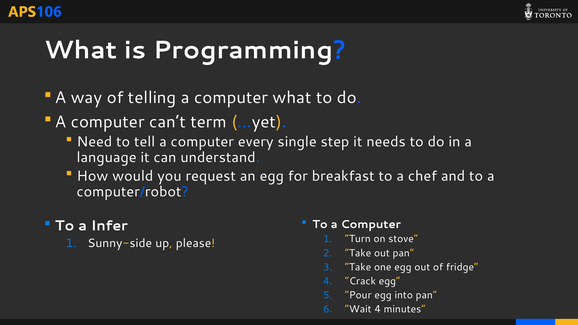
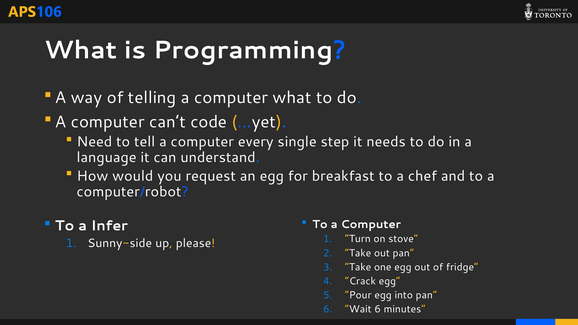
term: term -> code
Wait 4: 4 -> 6
